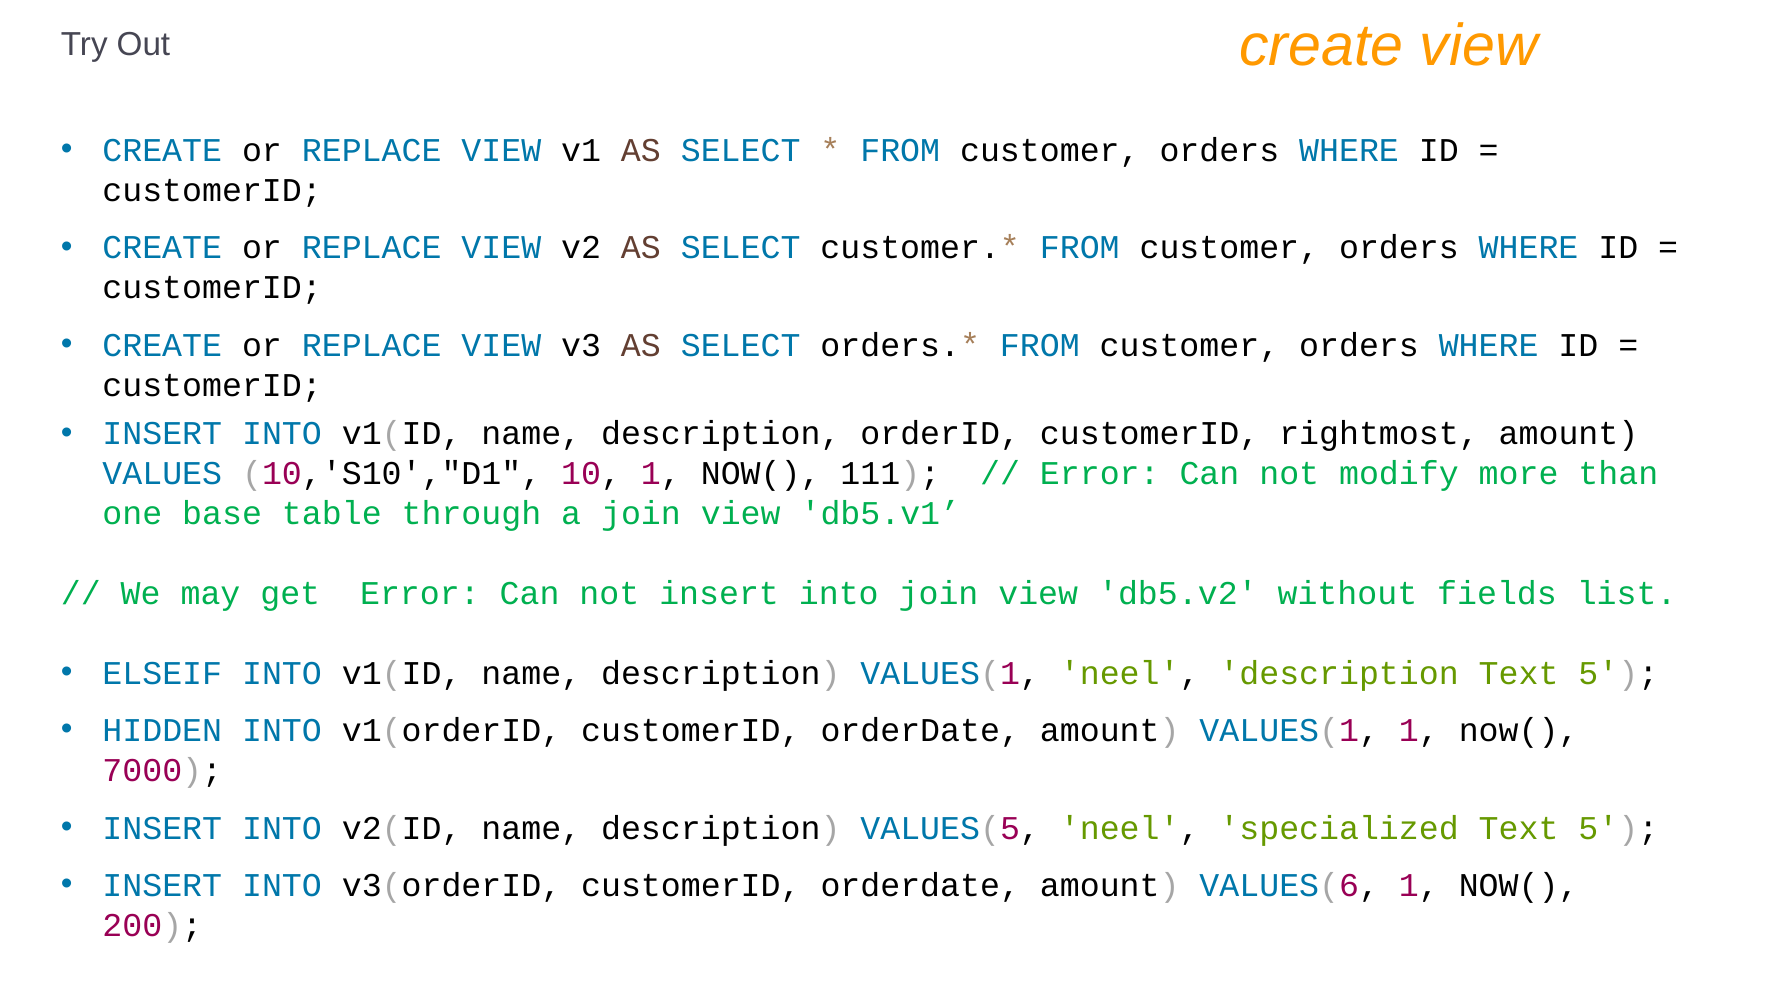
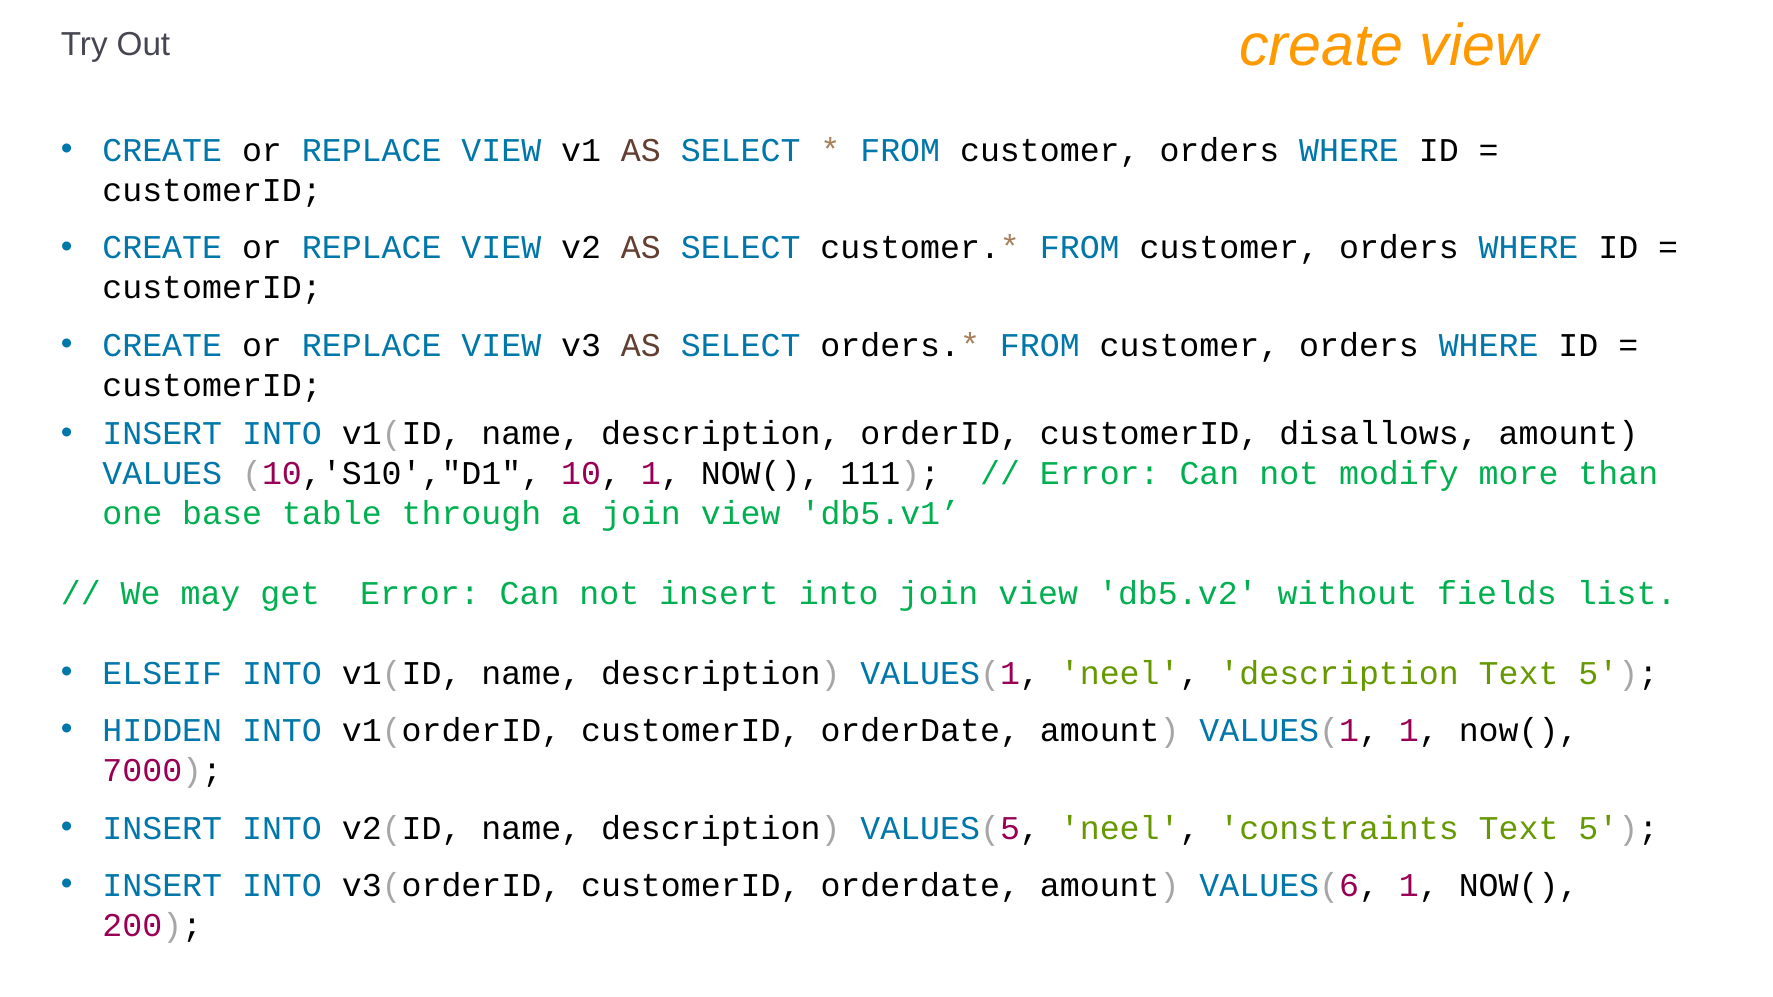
rightmost: rightmost -> disallows
specialized: specialized -> constraints
